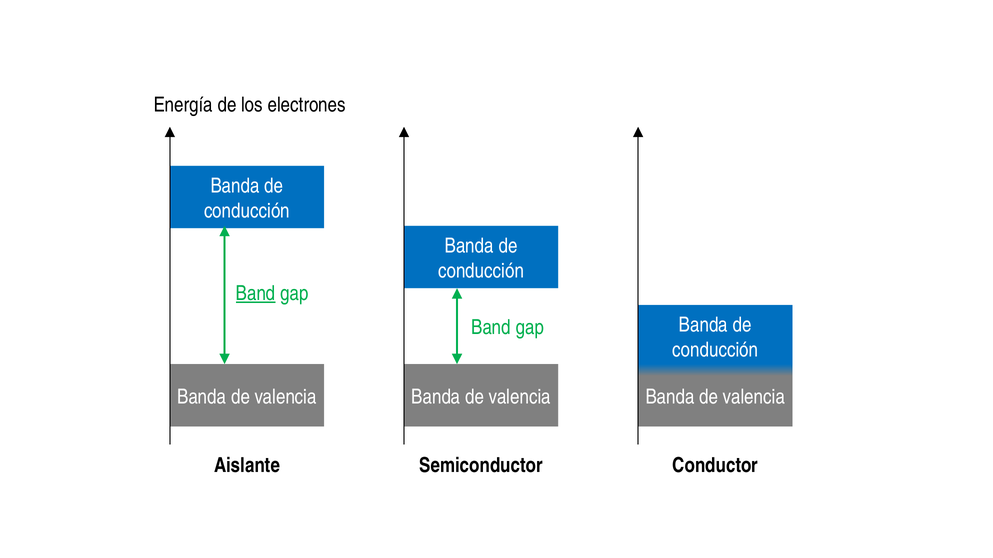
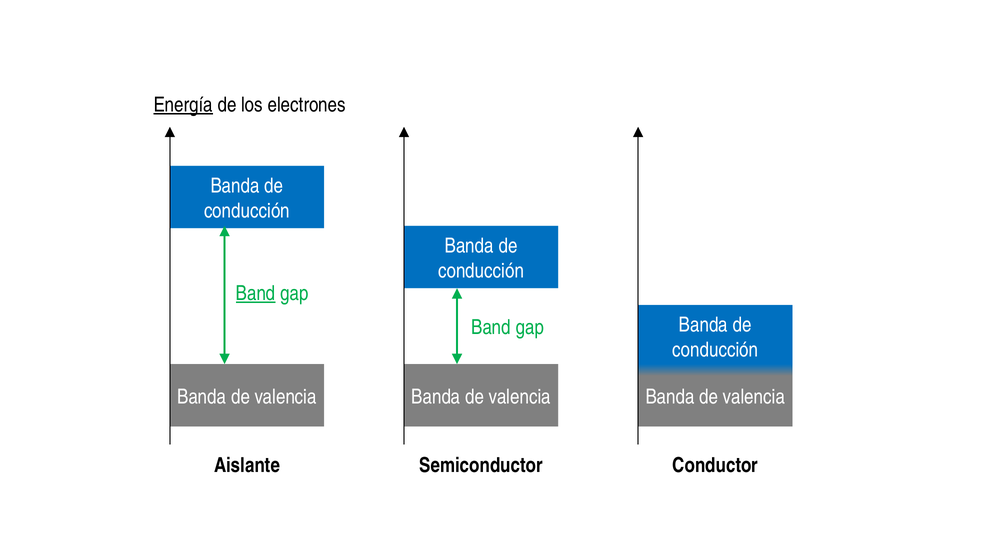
Energía underline: none -> present
